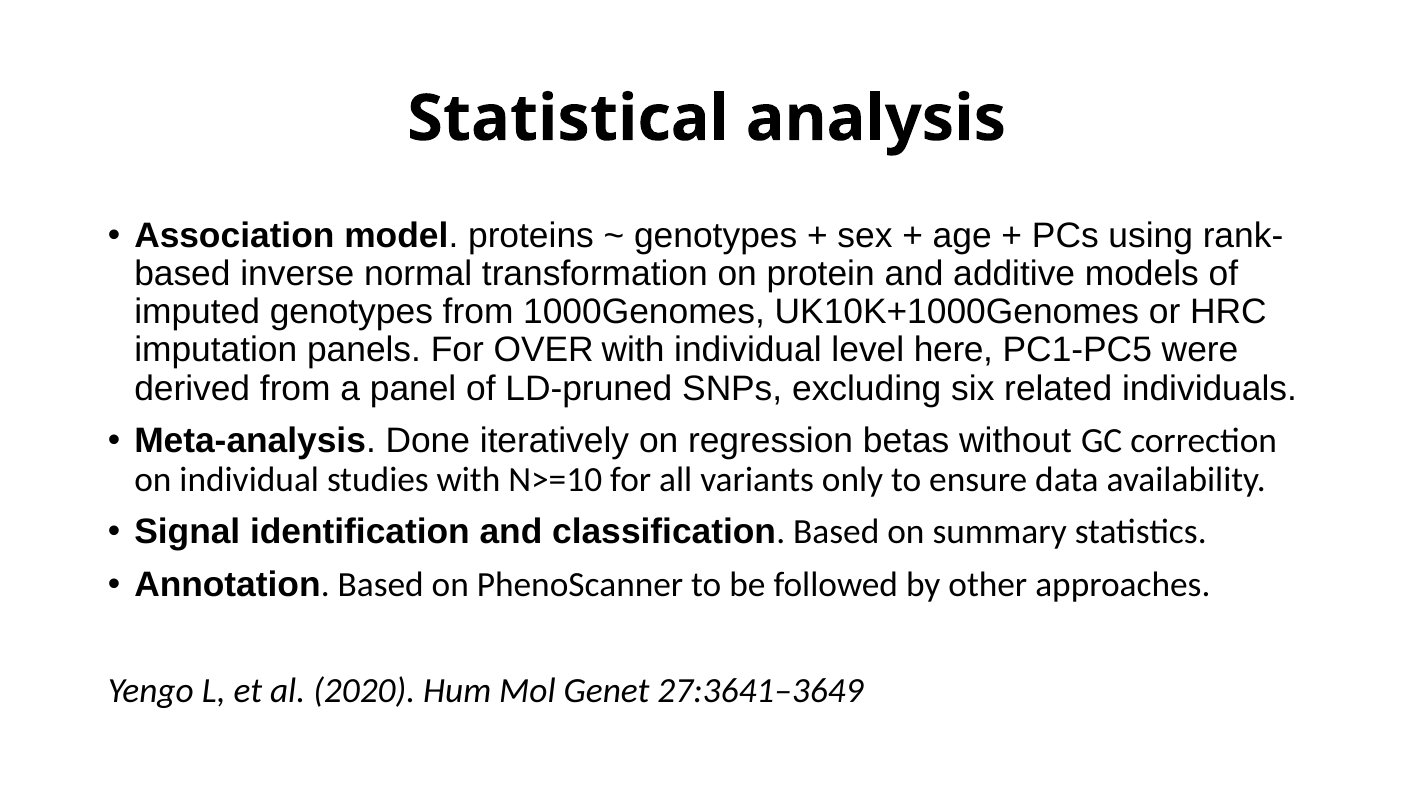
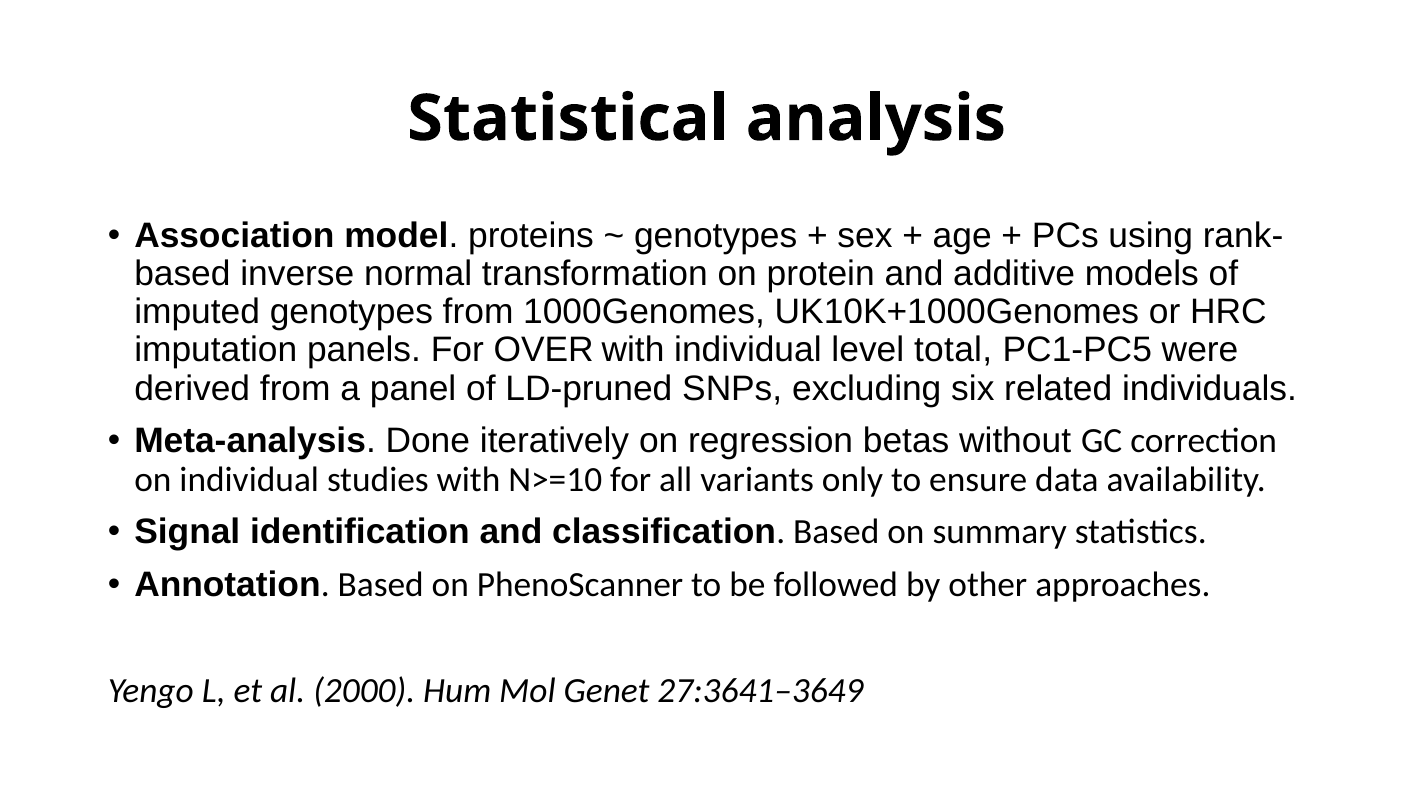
here: here -> total
2020: 2020 -> 2000
